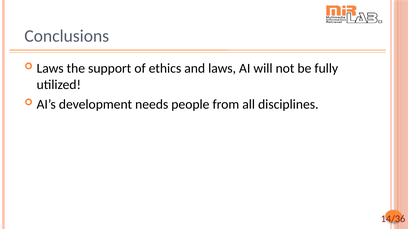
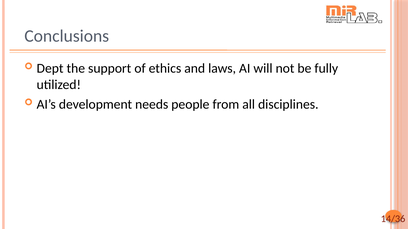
Laws at (50, 69): Laws -> Dept
